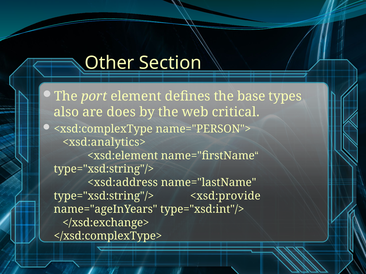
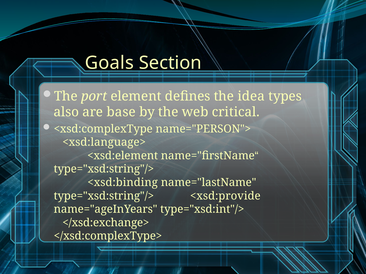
Other: Other -> Goals
base: base -> idea
does: does -> base
<xsd:analytics>: <xsd:analytics> -> <xsd:language>
<xsd:address: <xsd:address -> <xsd:binding
